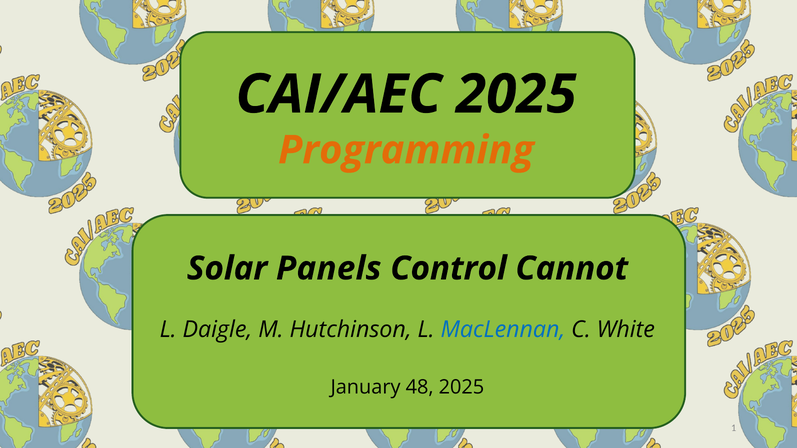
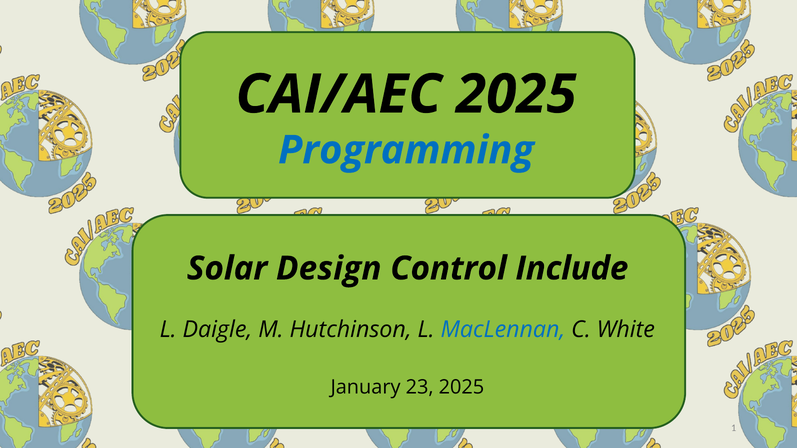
Programming colour: orange -> blue
Panels: Panels -> Design
Cannot: Cannot -> Include
48: 48 -> 23
